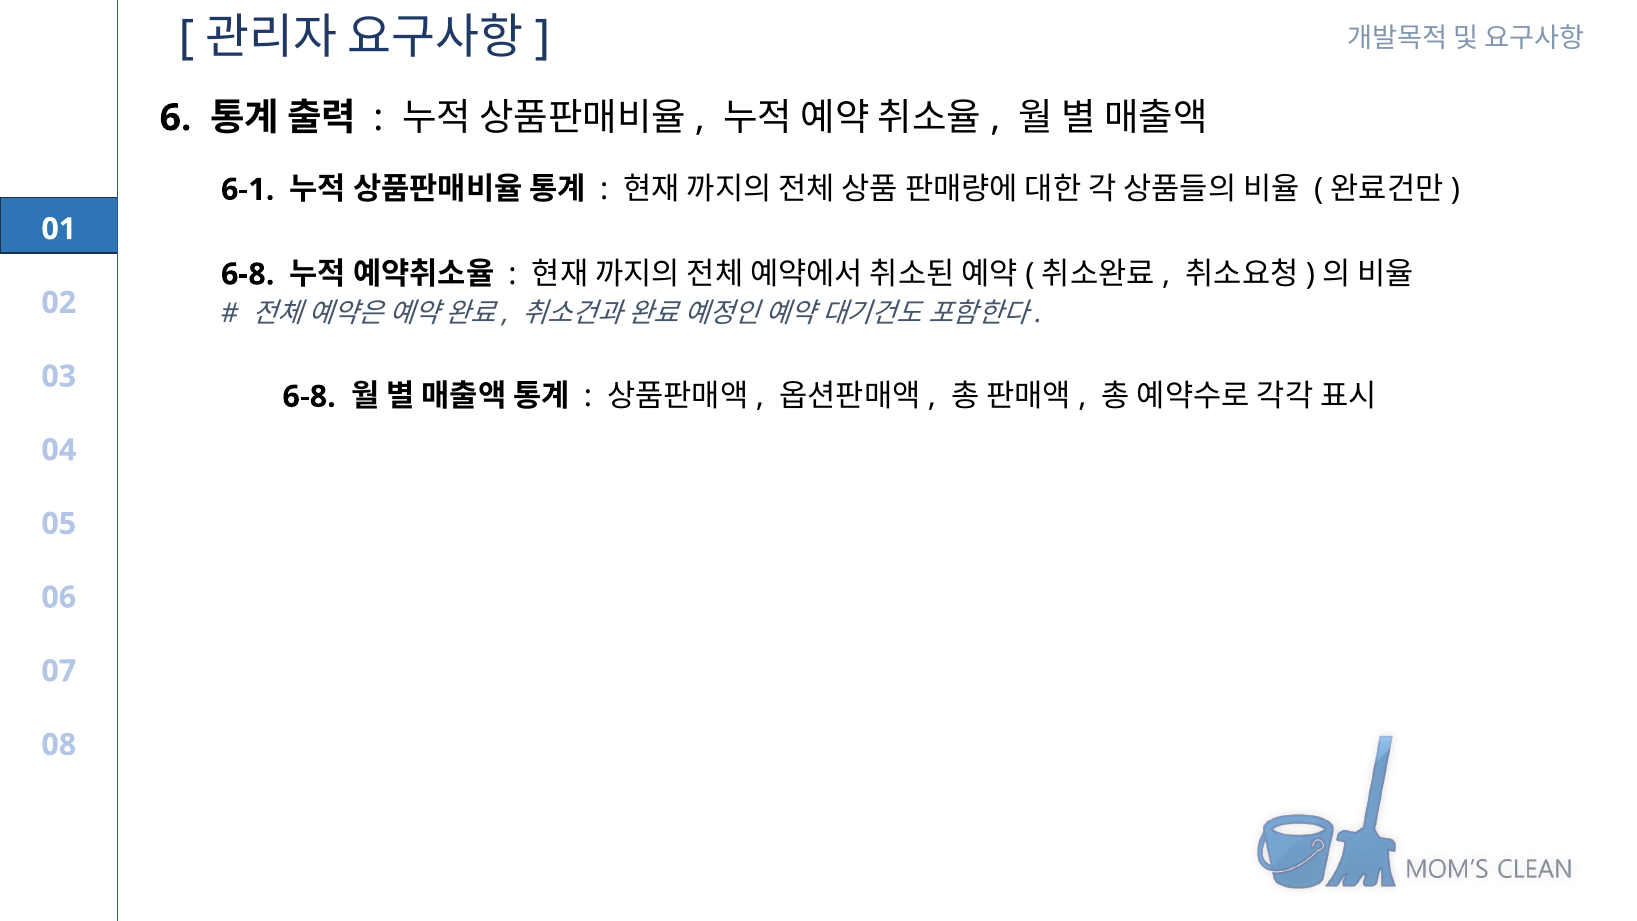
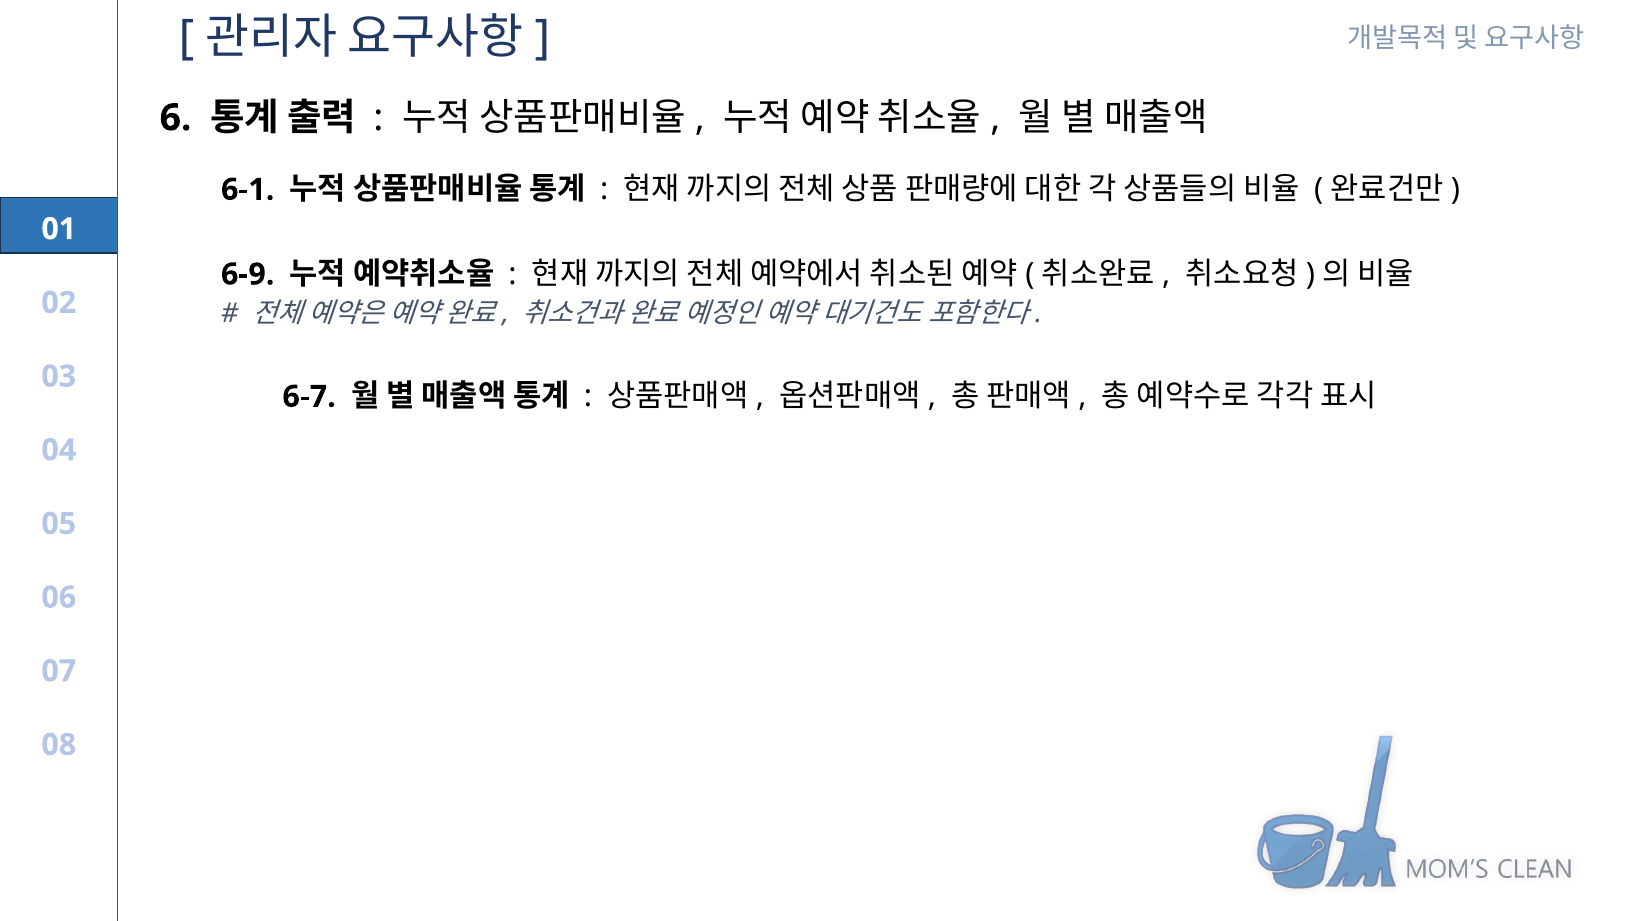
6-8 at (248, 274): 6-8 -> 6-9
6-8 at (309, 397): 6-8 -> 6-7
